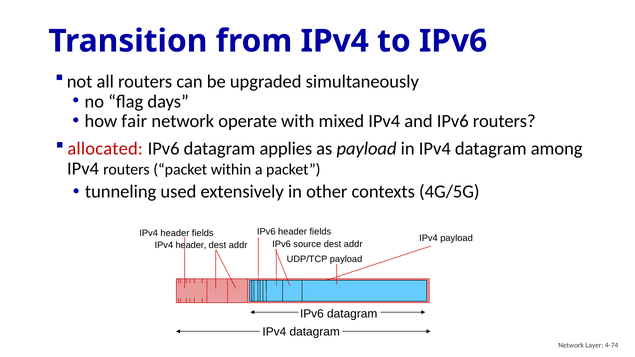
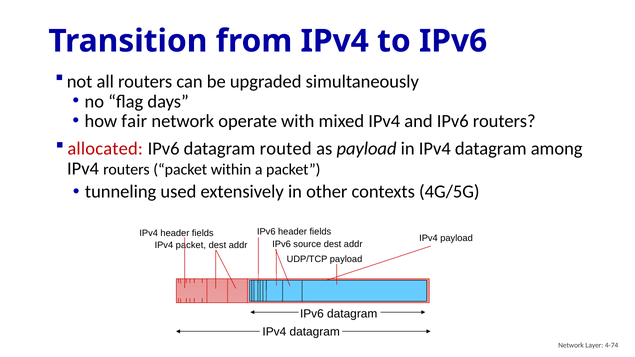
applies: applies -> routed
header at (191, 245): header -> packet
